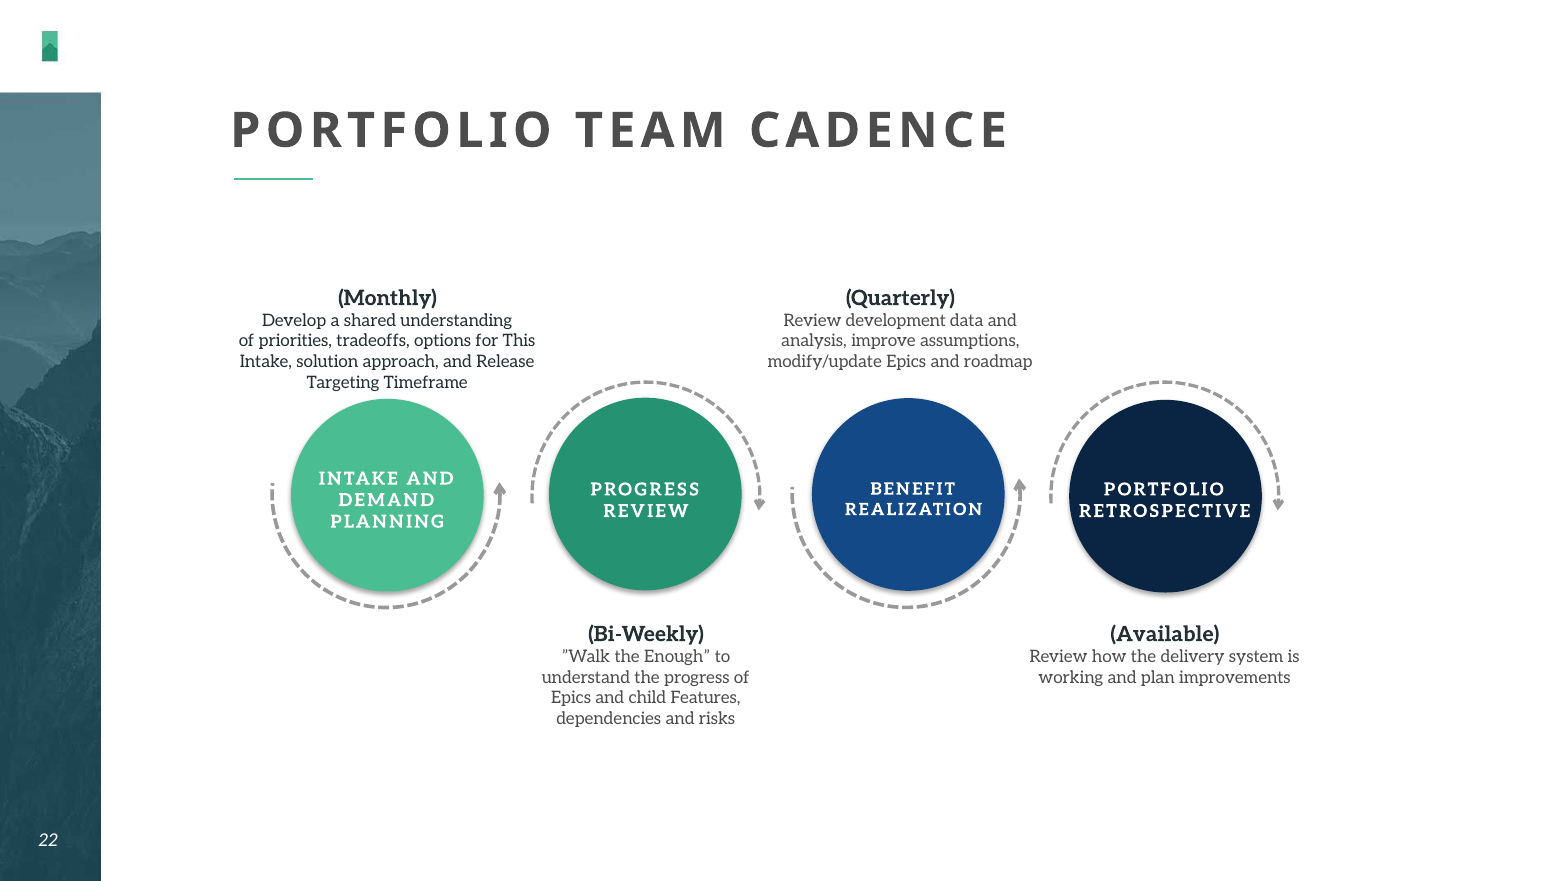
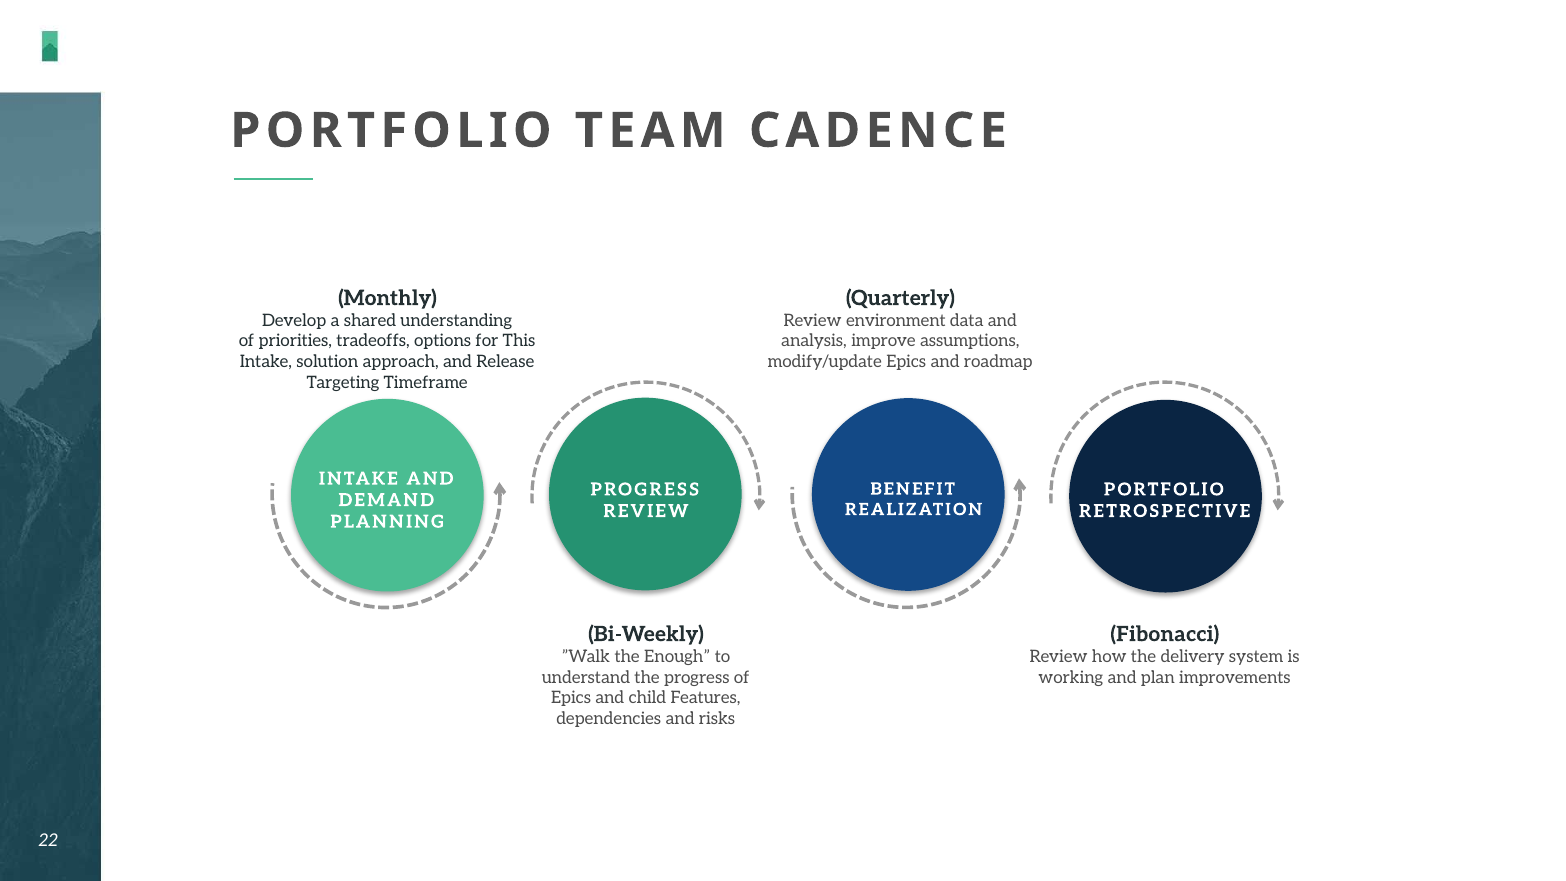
development: development -> environment
Available: Available -> Fibonacci
